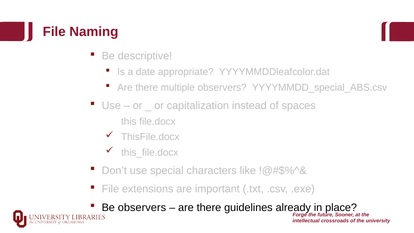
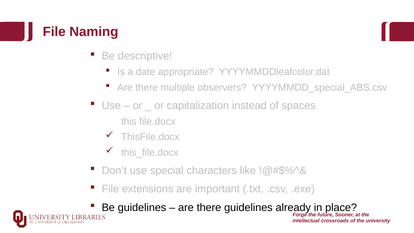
Be observers: observers -> guidelines
